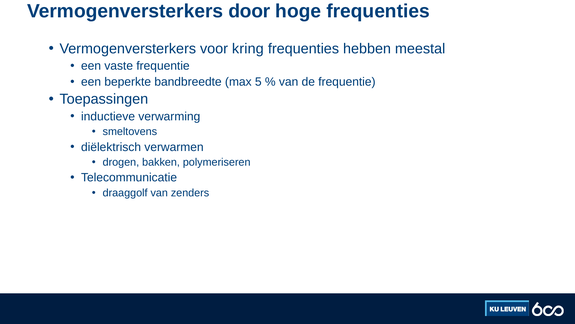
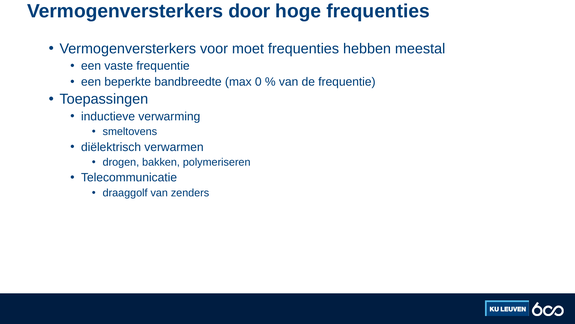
kring: kring -> moet
5: 5 -> 0
